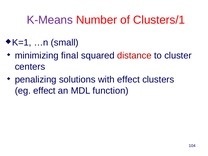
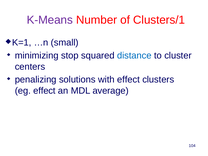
final: final -> stop
distance colour: red -> blue
function: function -> average
